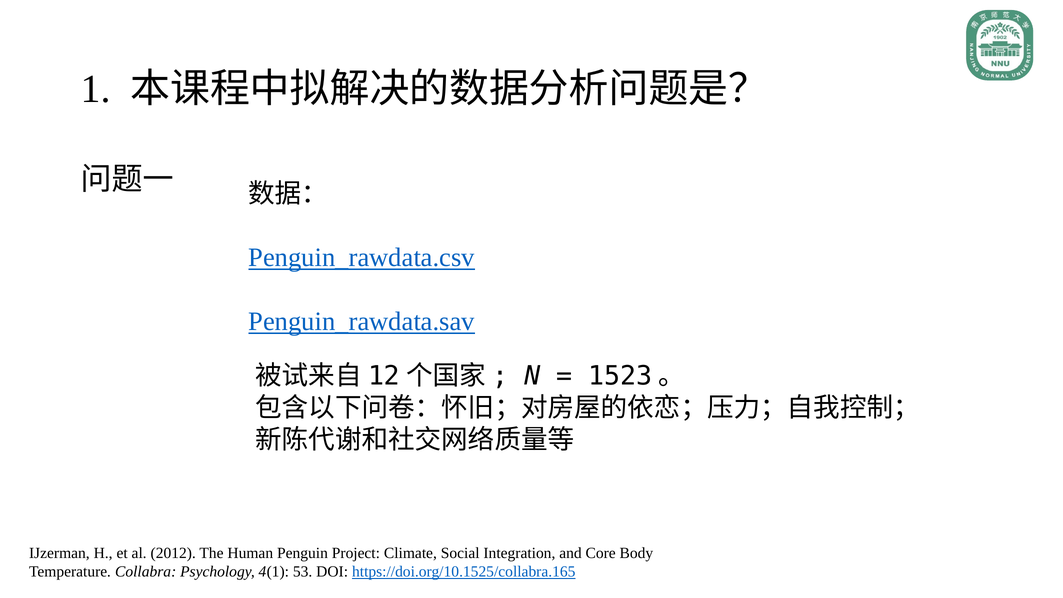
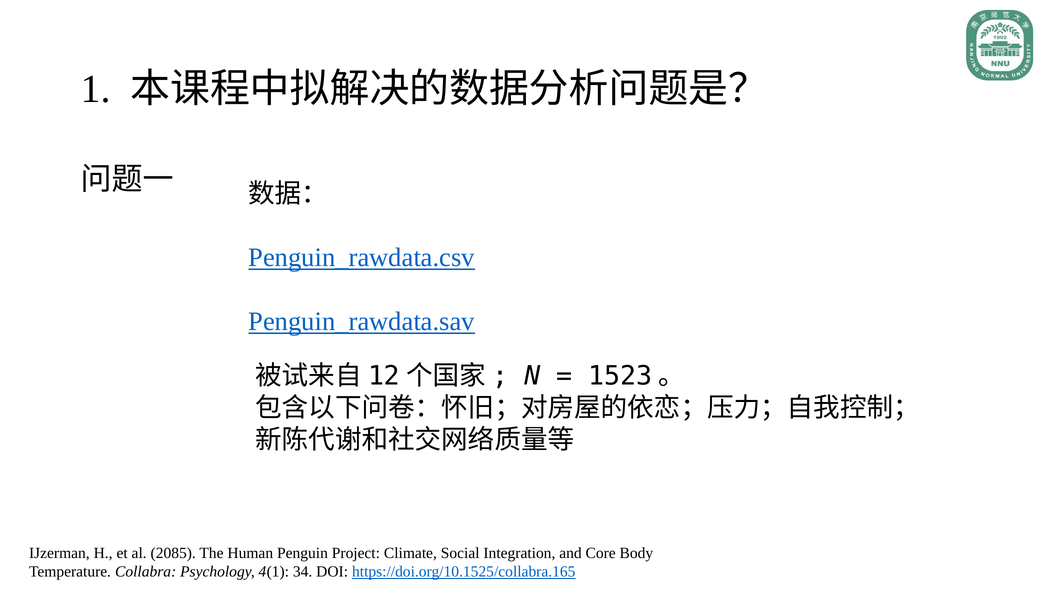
2012: 2012 -> 2085
53: 53 -> 34
